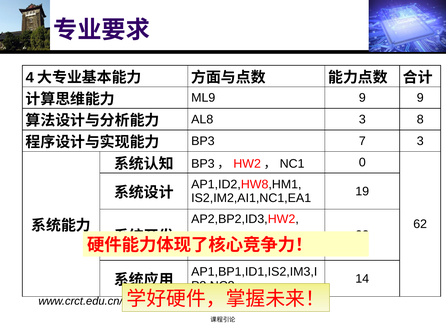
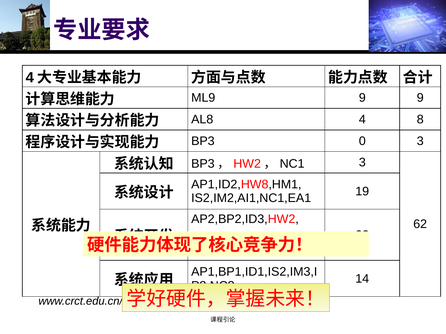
AL8 3: 3 -> 4
7: 7 -> 0
0 at (362, 163): 0 -> 3
